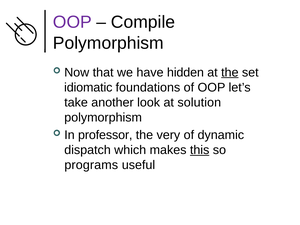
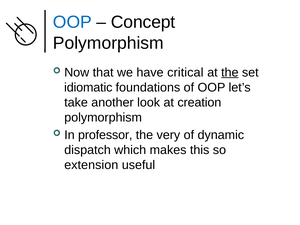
OOP at (72, 22) colour: purple -> blue
Compile: Compile -> Concept
hidden: hidden -> critical
solution: solution -> creation
this underline: present -> none
programs: programs -> extension
